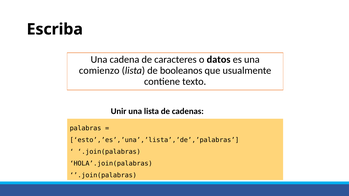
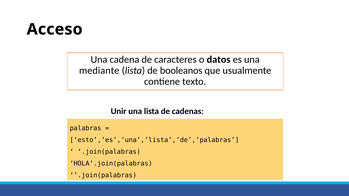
Escriba: Escriba -> Acceso
comienzo: comienzo -> mediante
